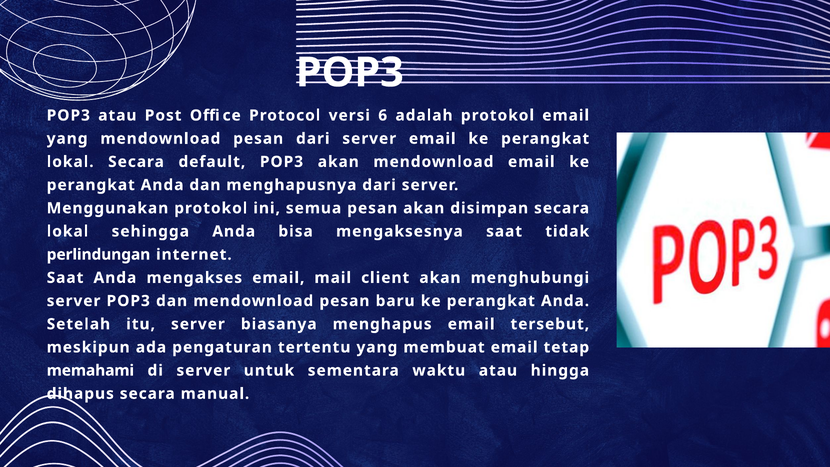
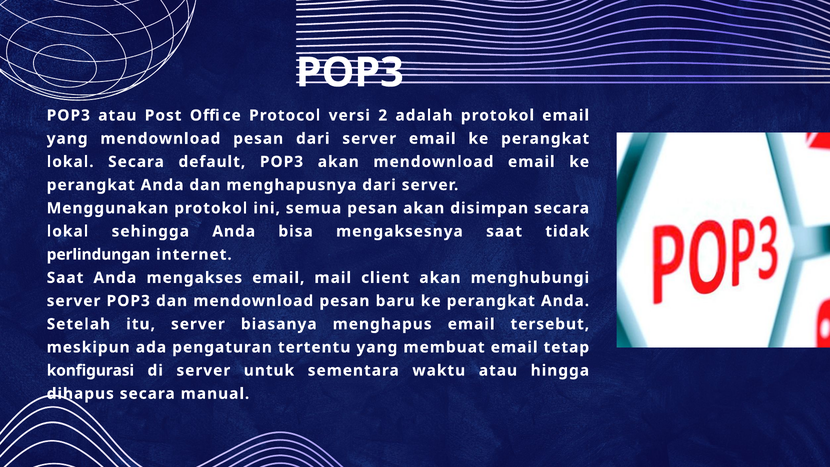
6: 6 -> 2
memahami: memahami -> konfigurasi
